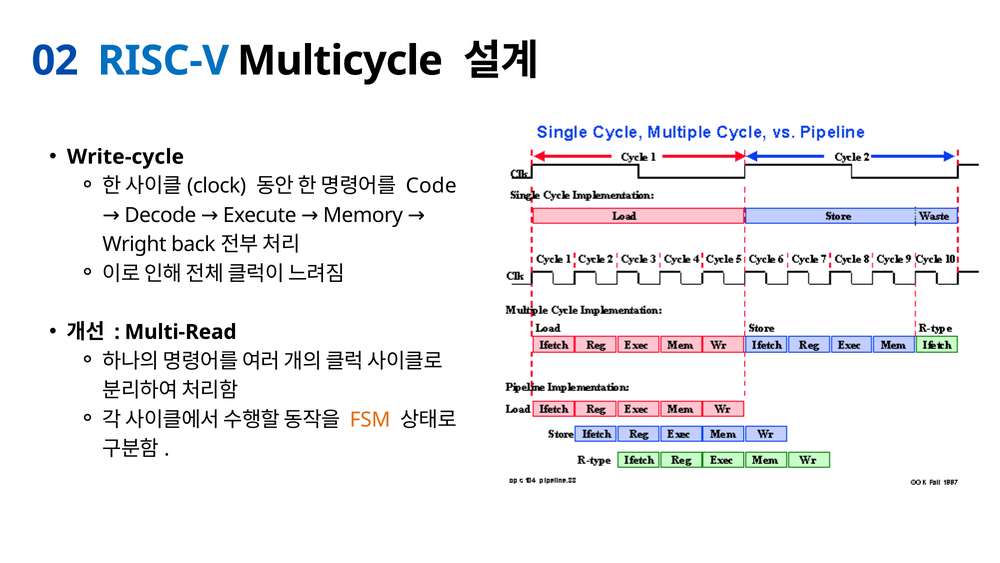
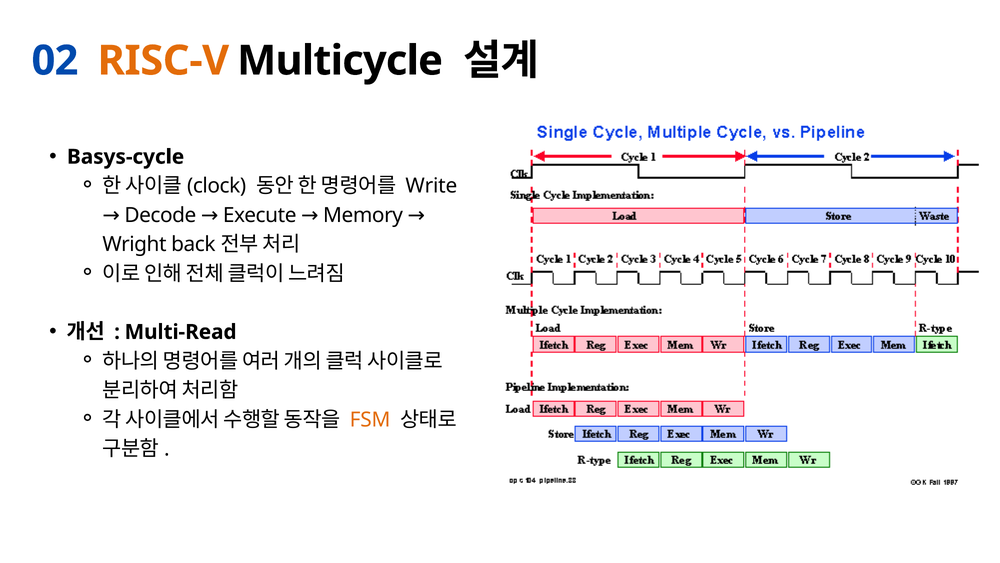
RISC-V colour: blue -> orange
Write-cycle: Write-cycle -> Basys-cycle
Code: Code -> Write
